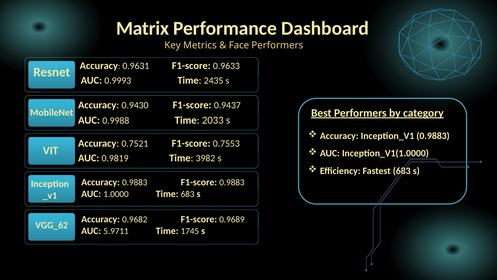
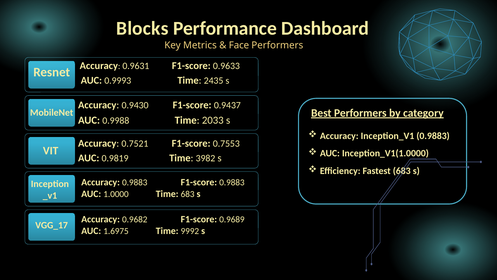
Matrix: Matrix -> Blocks
VGG_62: VGG_62 -> VGG_17
5.9711: 5.9711 -> 1.6975
1745: 1745 -> 9992
